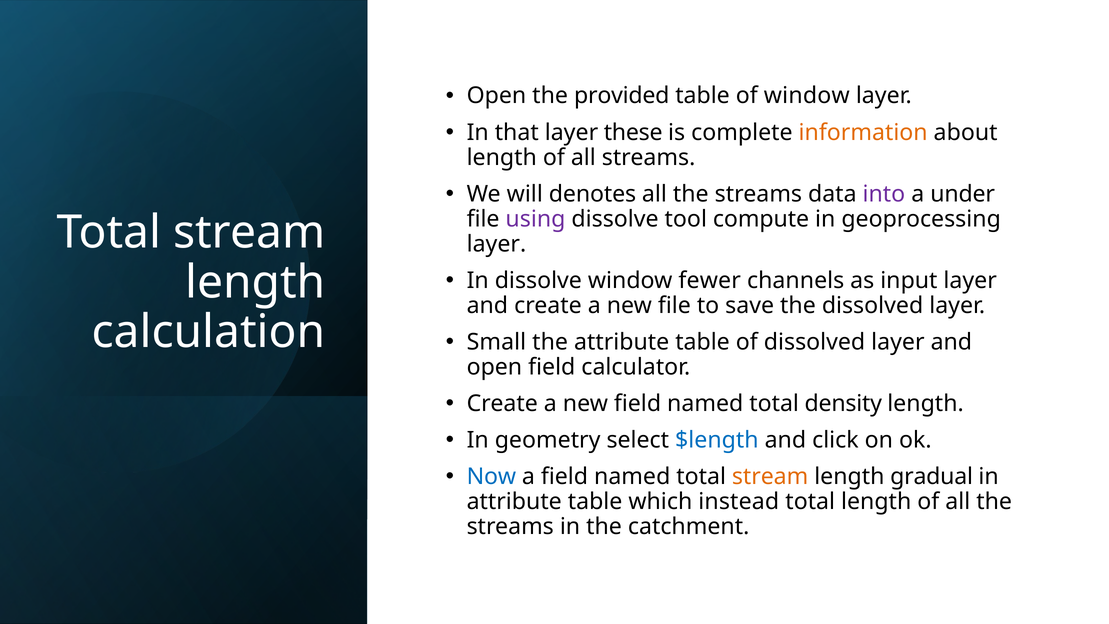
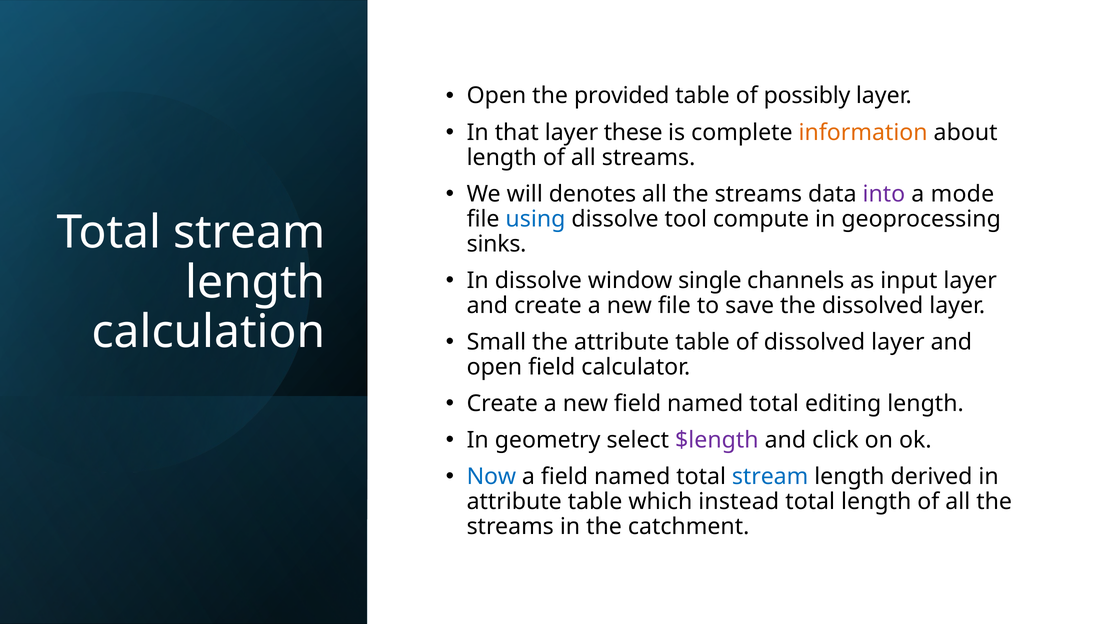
of window: window -> possibly
under: under -> mode
using colour: purple -> blue
layer at (496, 244): layer -> sinks
fewer: fewer -> single
density: density -> editing
$length colour: blue -> purple
stream at (770, 477) colour: orange -> blue
gradual: gradual -> derived
